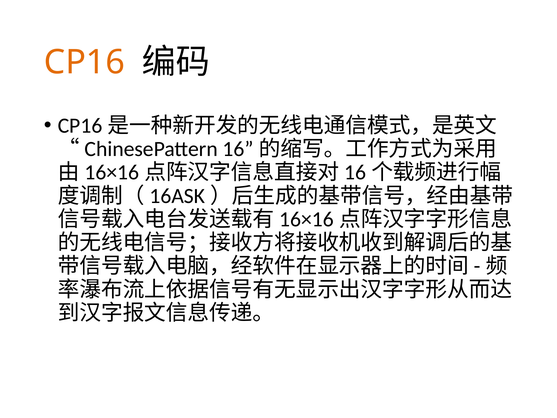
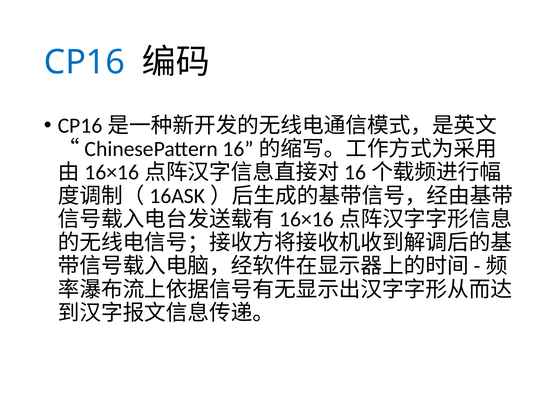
CP16 colour: orange -> blue
